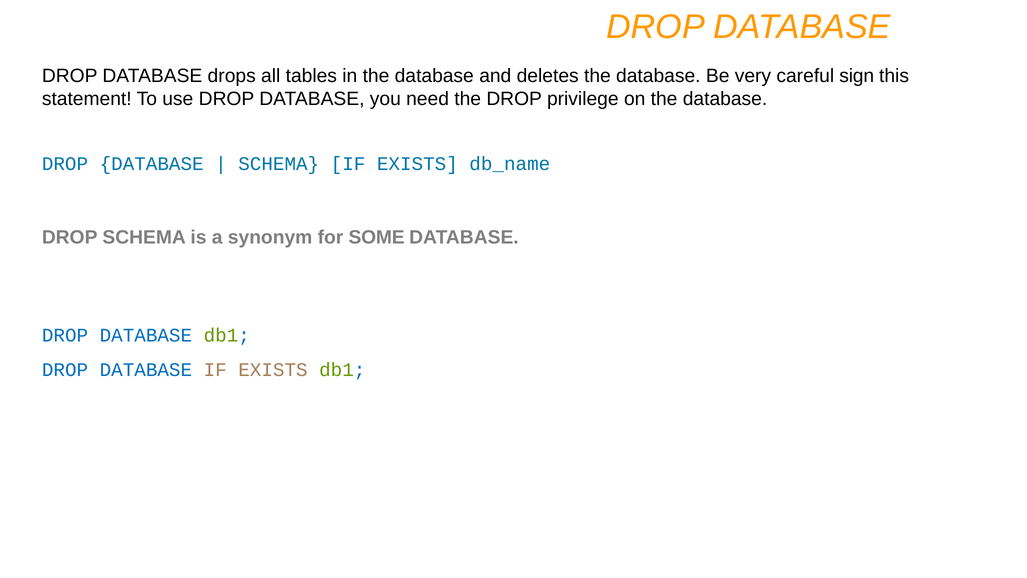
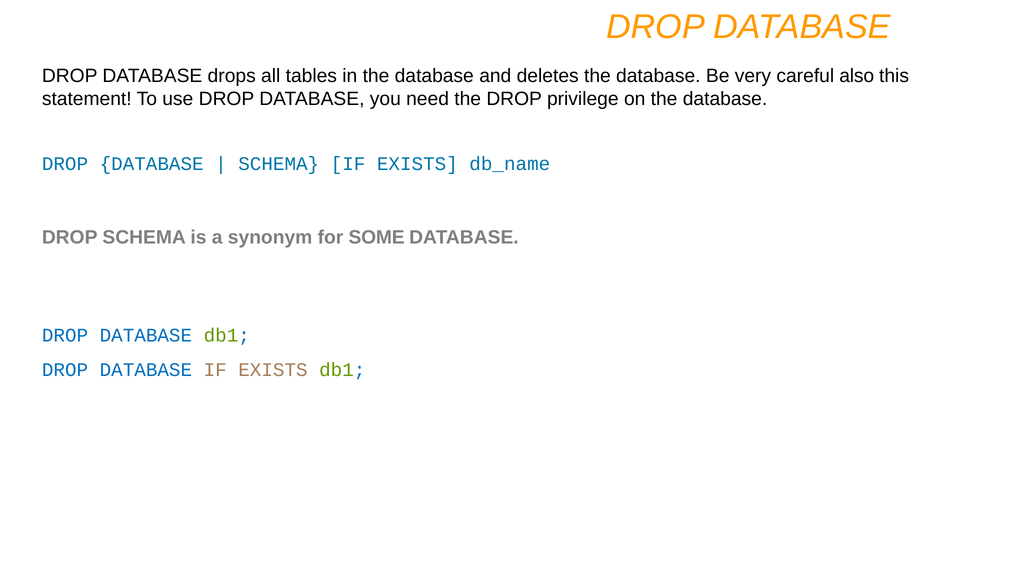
sign: sign -> also
